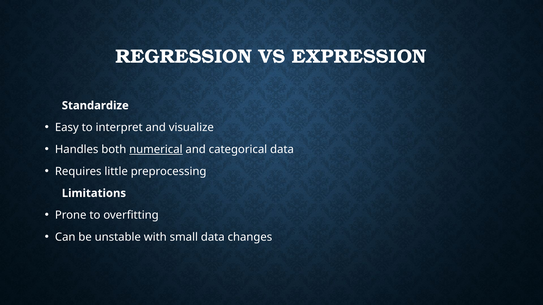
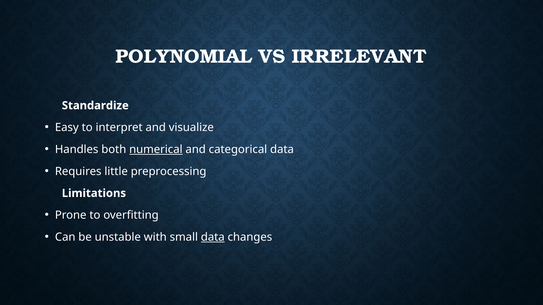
REGRESSION: REGRESSION -> POLYNOMIAL
EXPRESSION: EXPRESSION -> IRRELEVANT
data at (213, 237) underline: none -> present
